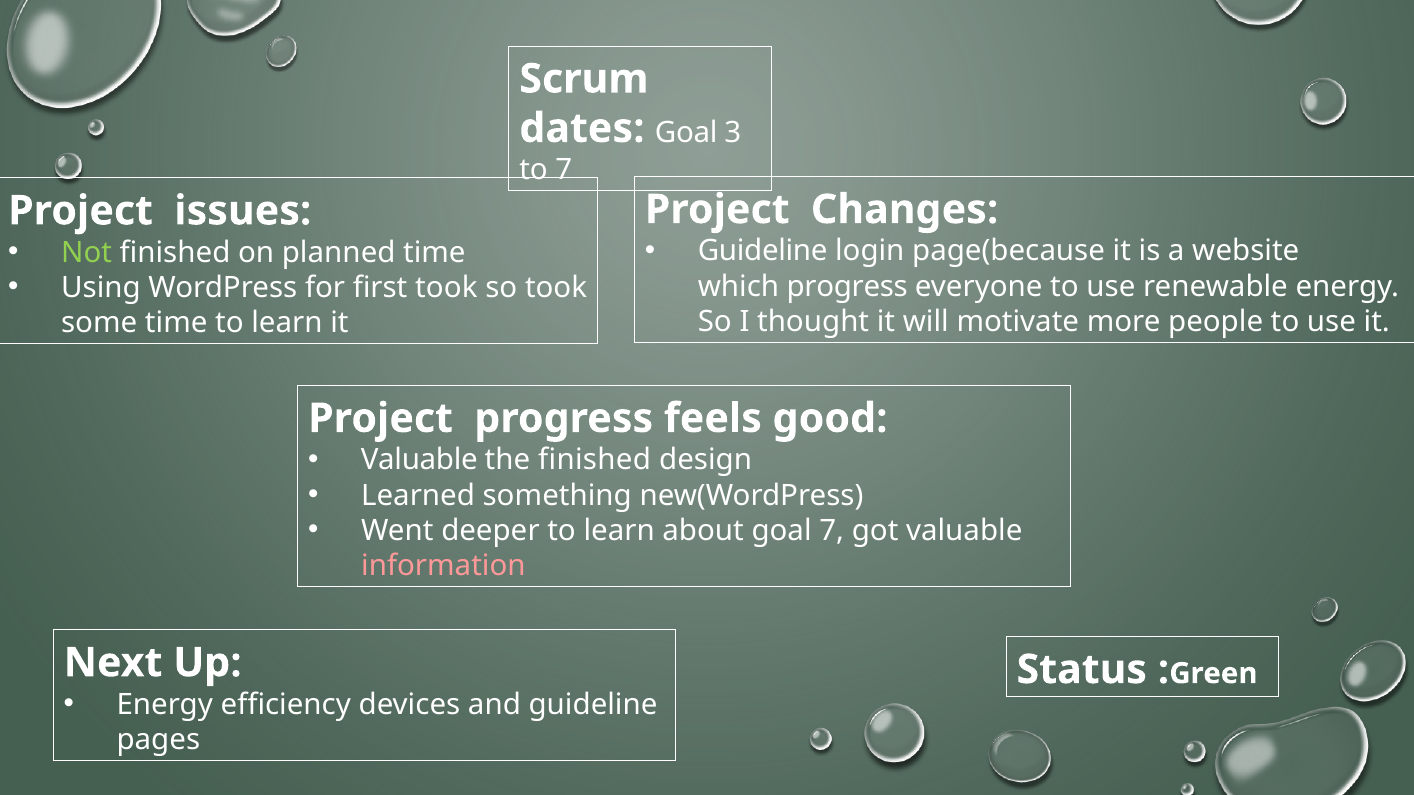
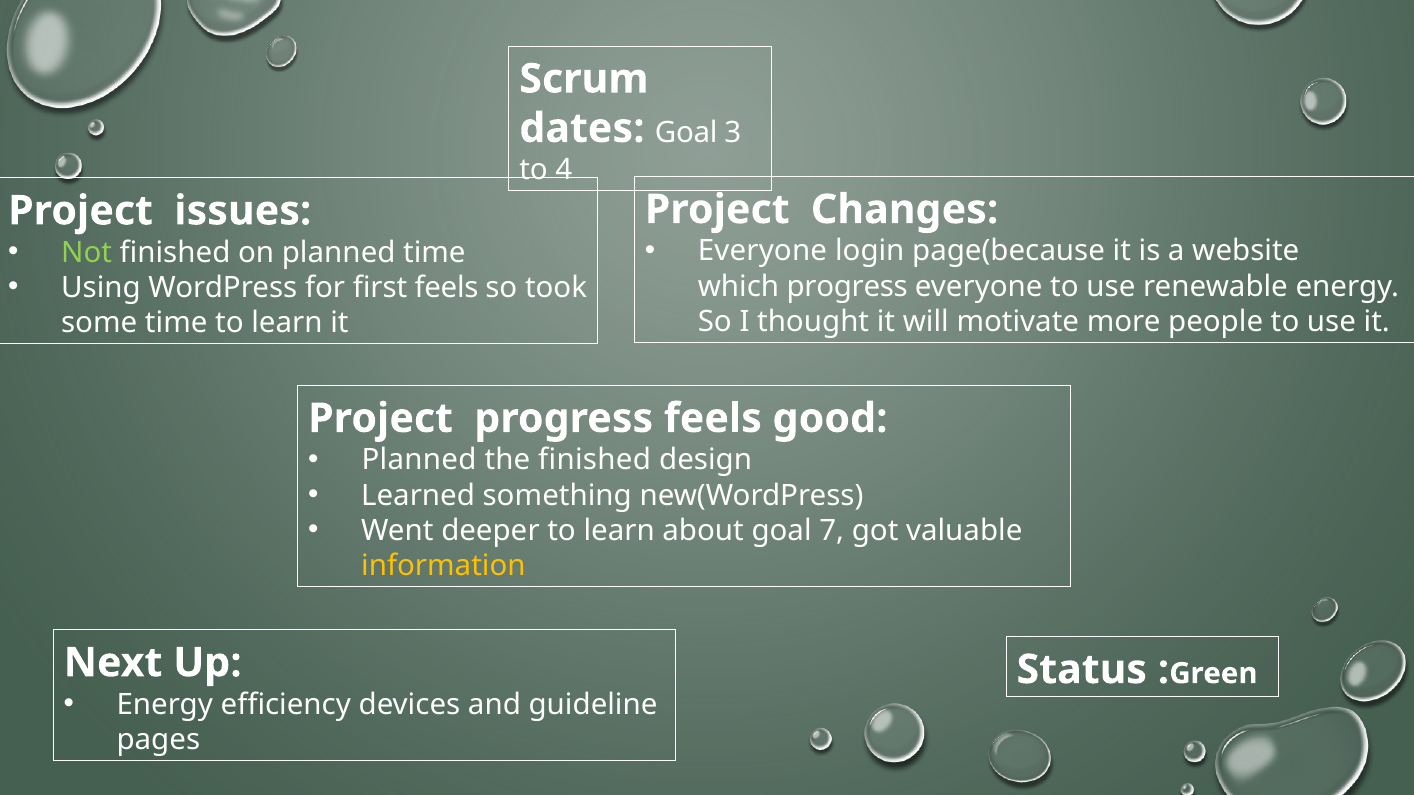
to 7: 7 -> 4
Guideline at (763, 251): Guideline -> Everyone
first took: took -> feels
Valuable at (419, 460): Valuable -> Planned
information colour: pink -> yellow
